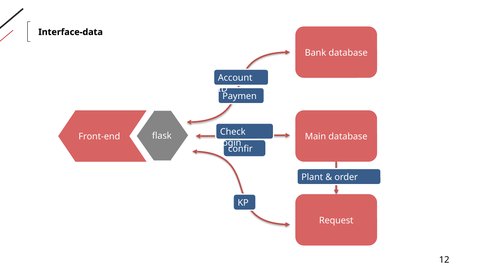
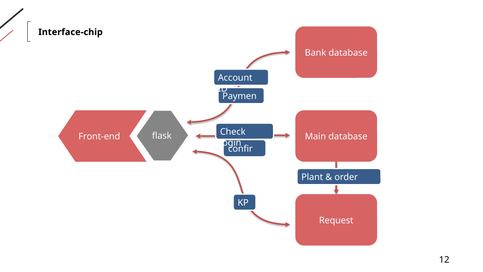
Interface-data: Interface-data -> Interface-chip
